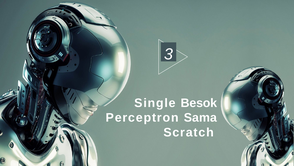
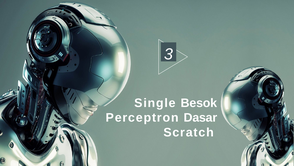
Sama: Sama -> Dasar
